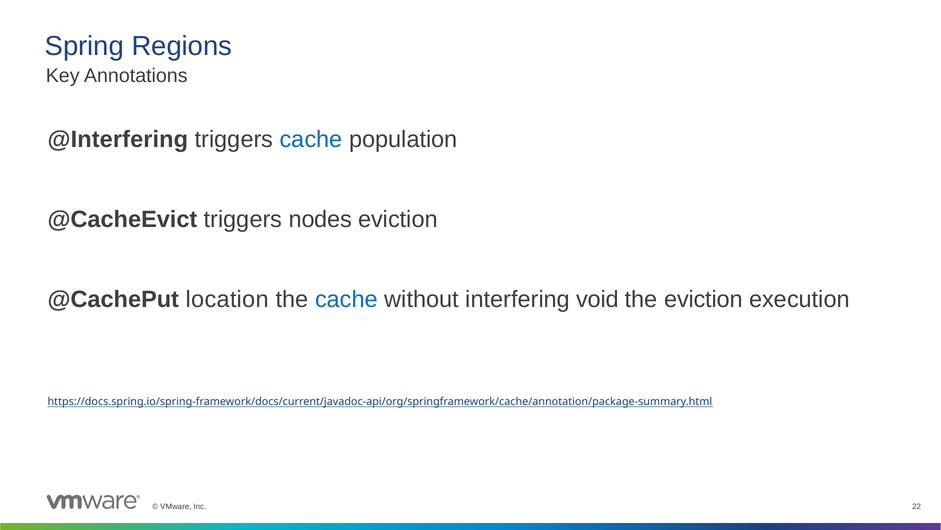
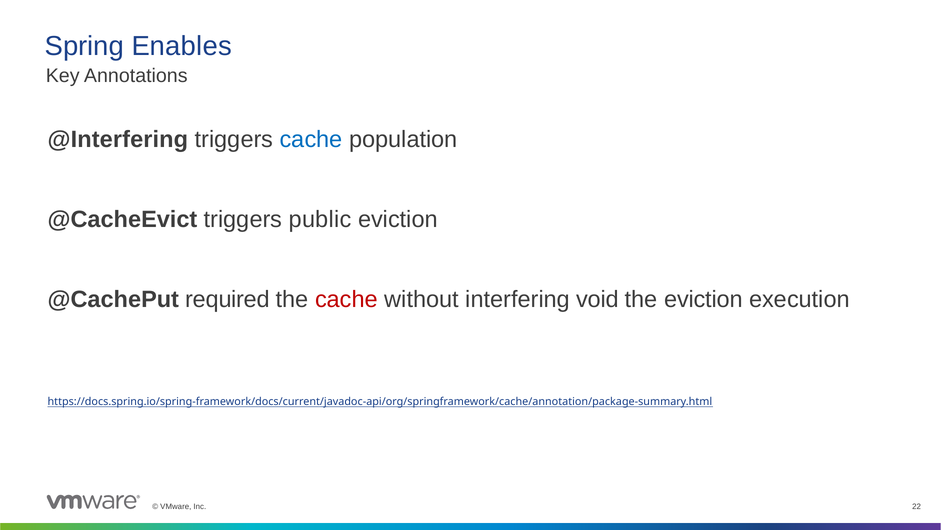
Regions: Regions -> Enables
nodes: nodes -> public
location: location -> required
cache at (346, 299) colour: blue -> red
